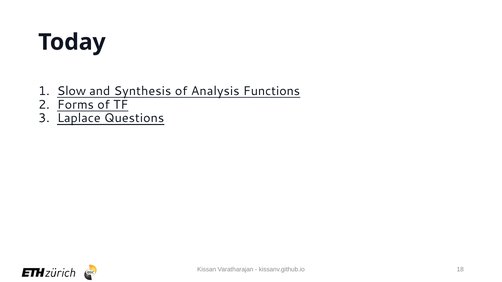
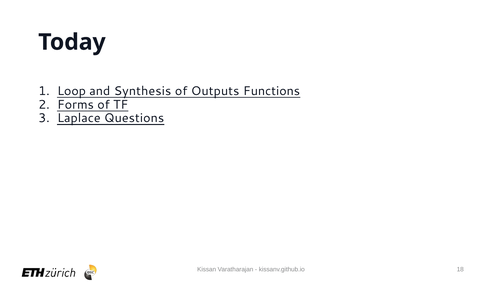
Slow: Slow -> Loop
Analysis: Analysis -> Outputs
